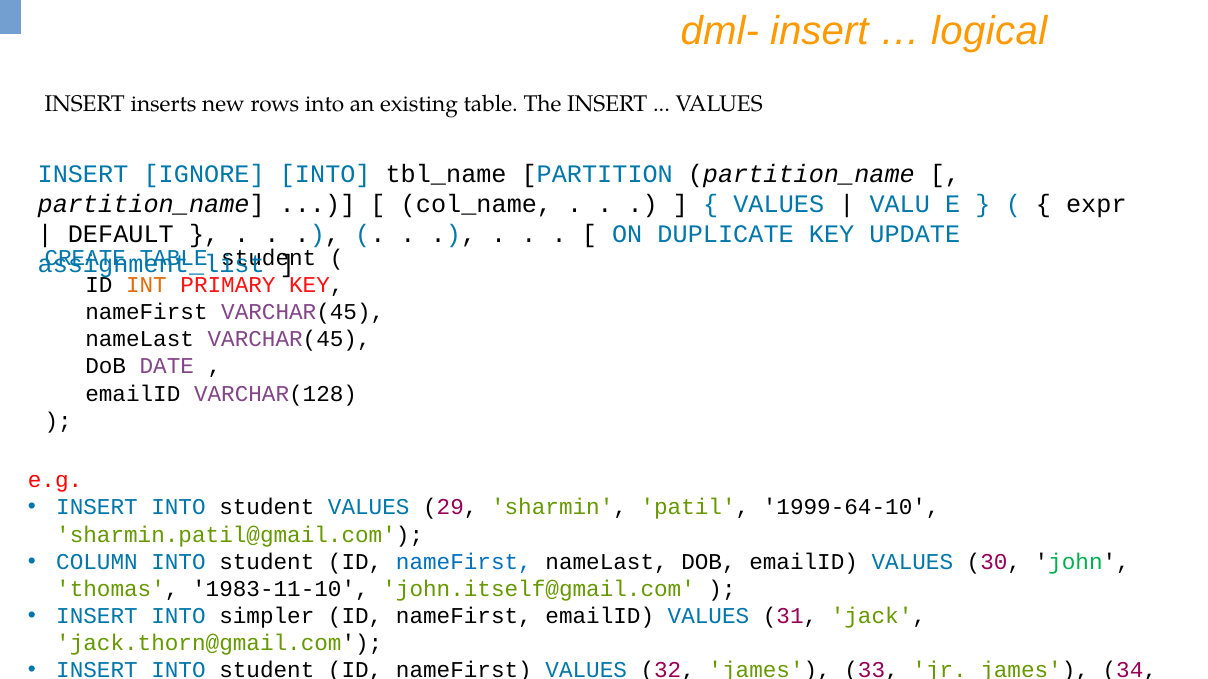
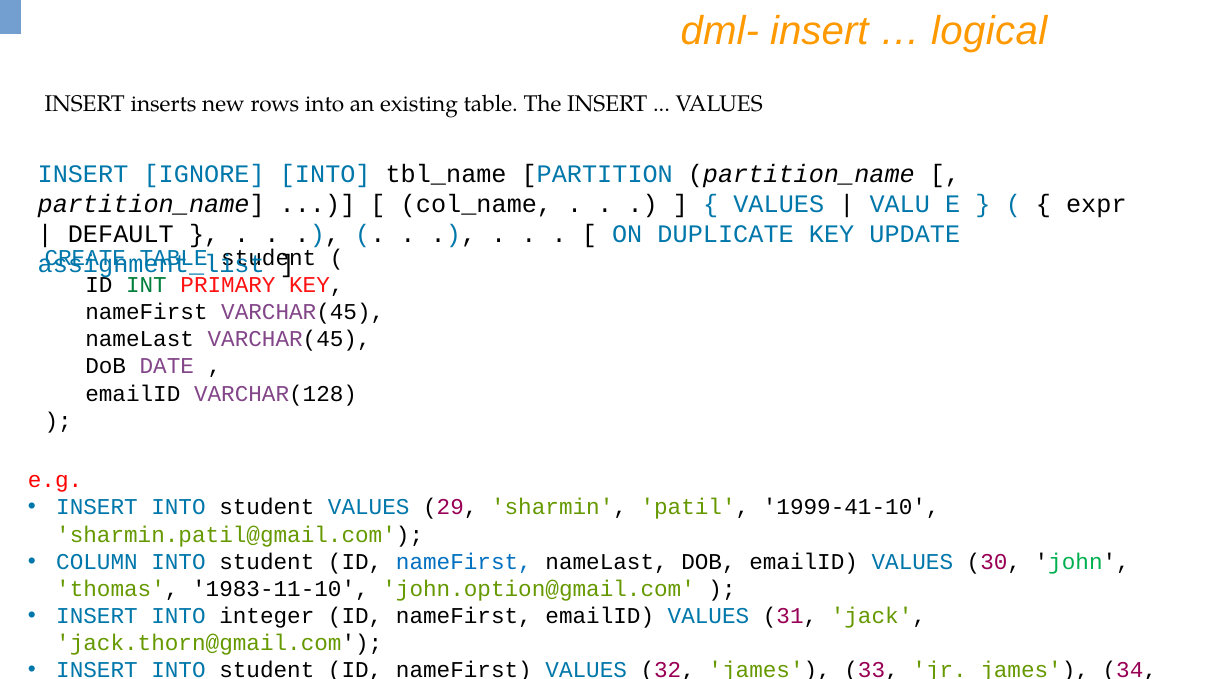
INT colour: orange -> green
1999-64-10: 1999-64-10 -> 1999-41-10
john.itself@gmail.com: john.itself@gmail.com -> john.option@gmail.com
simpler: simpler -> integer
